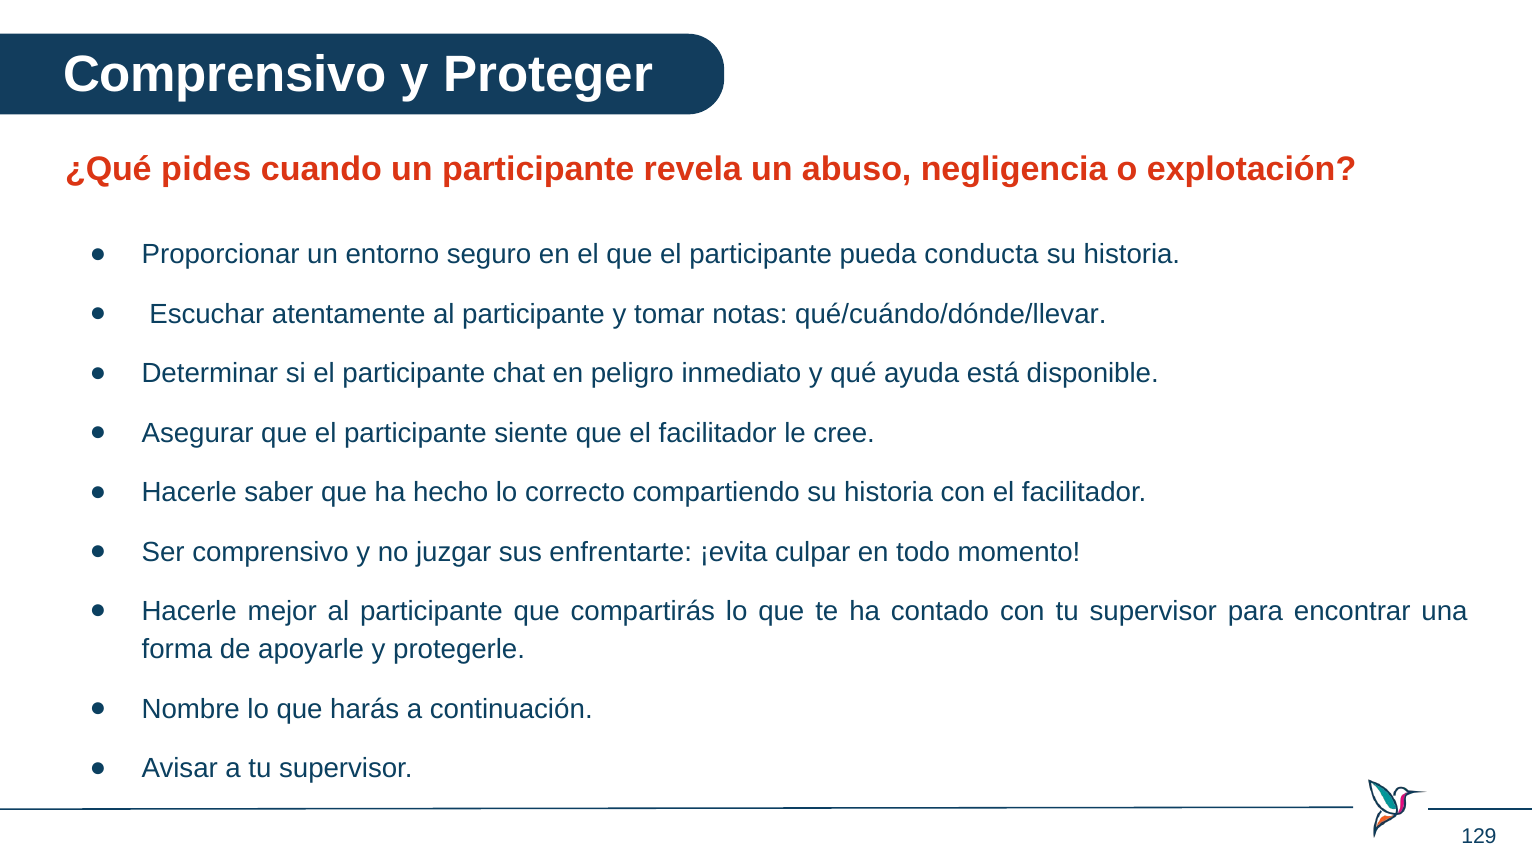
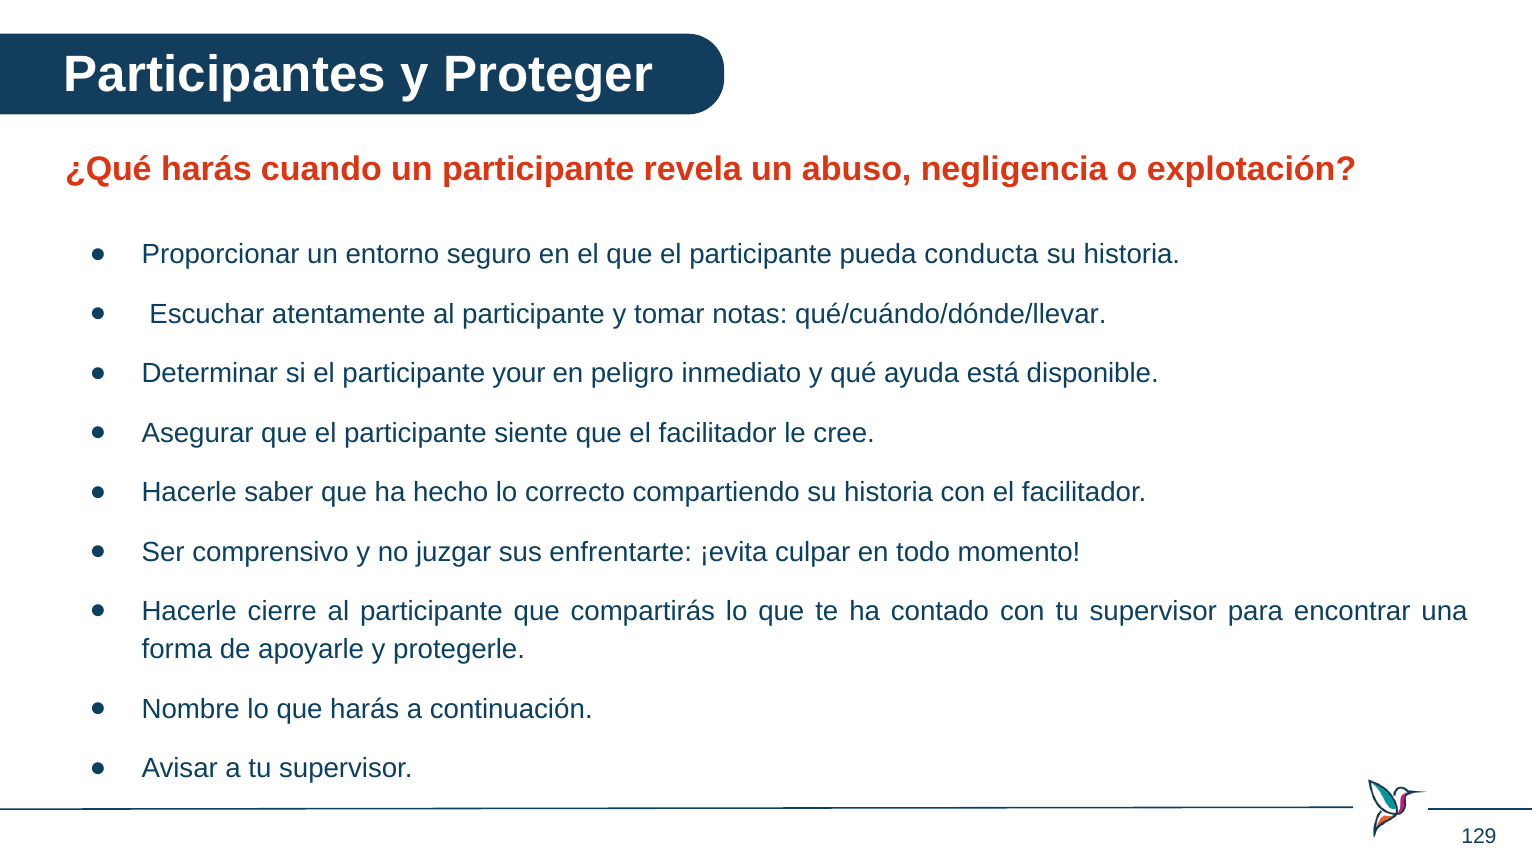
Comprensivo at (225, 75): Comprensivo -> Participantes
¿Qué pides: pides -> harás
chat: chat -> your
mejor: mejor -> cierre
